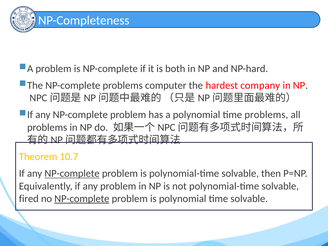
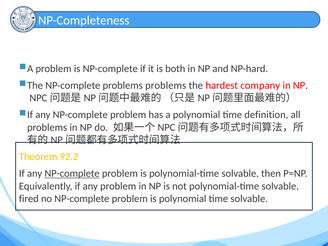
problems computer: computer -> problems
time problems: problems -> definition
10.7: 10.7 -> 92.2
NP-complete at (82, 199) underline: present -> none
